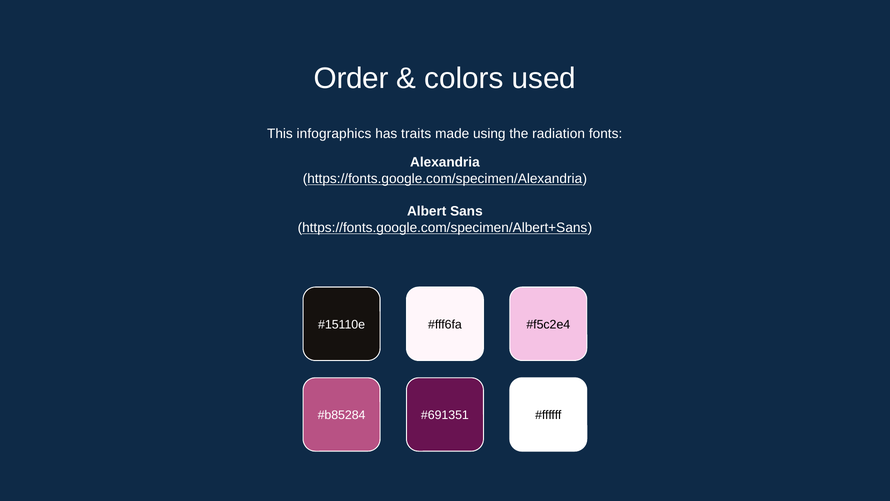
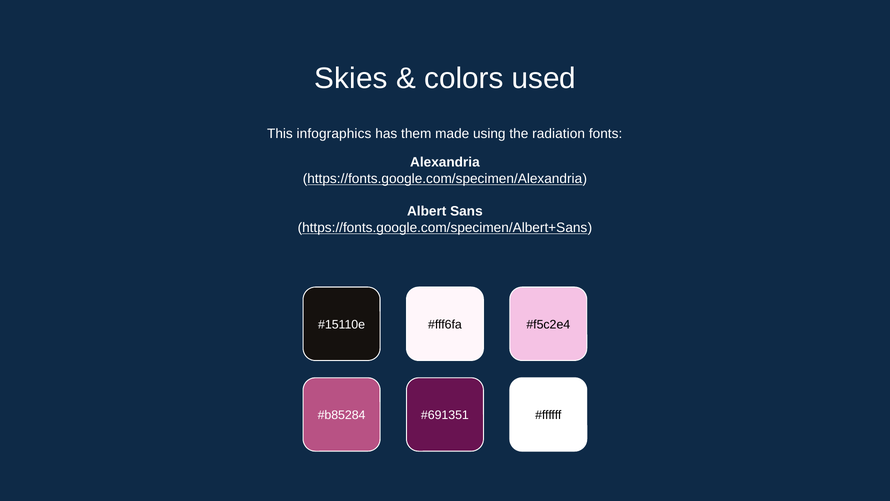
Order: Order -> Skies
traits: traits -> them
